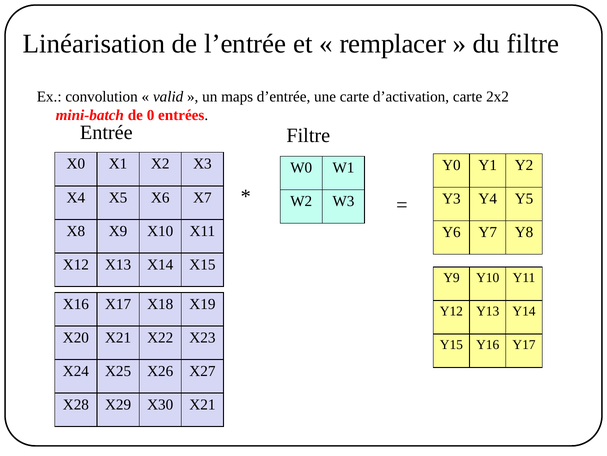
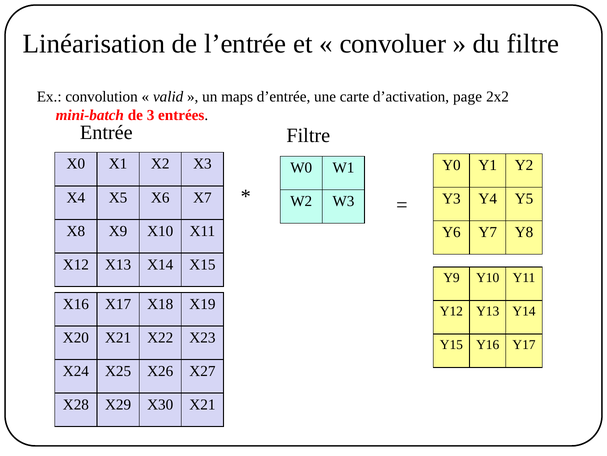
remplacer: remplacer -> convoluer
d’activation carte: carte -> page
0: 0 -> 3
